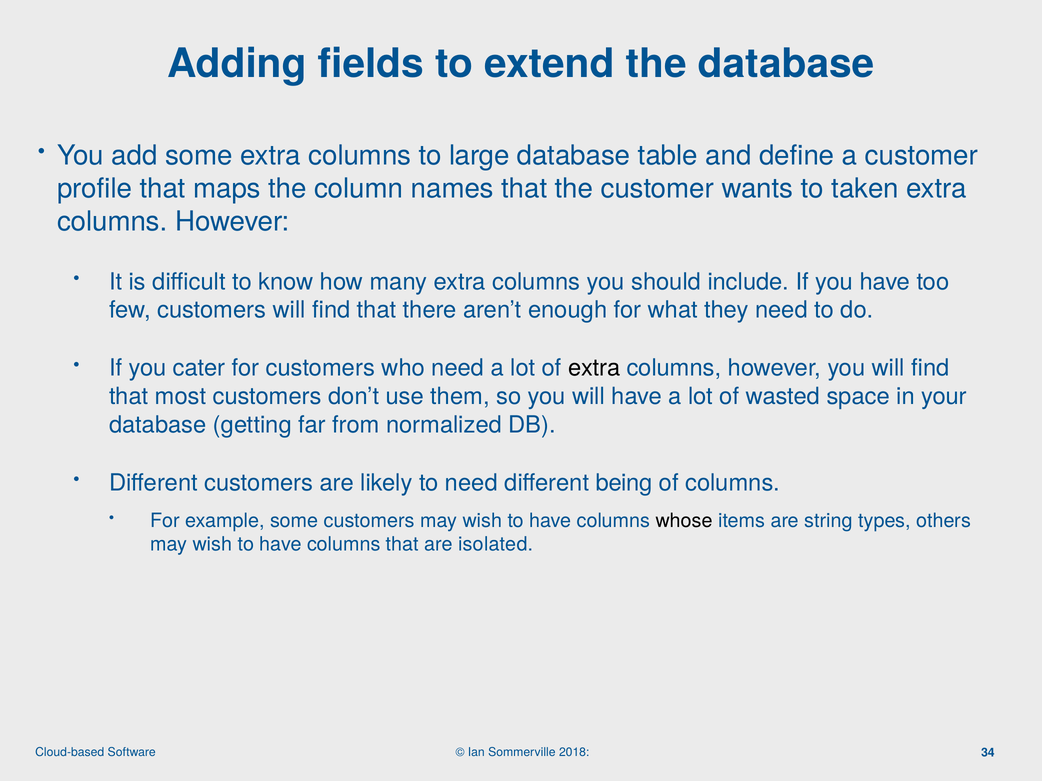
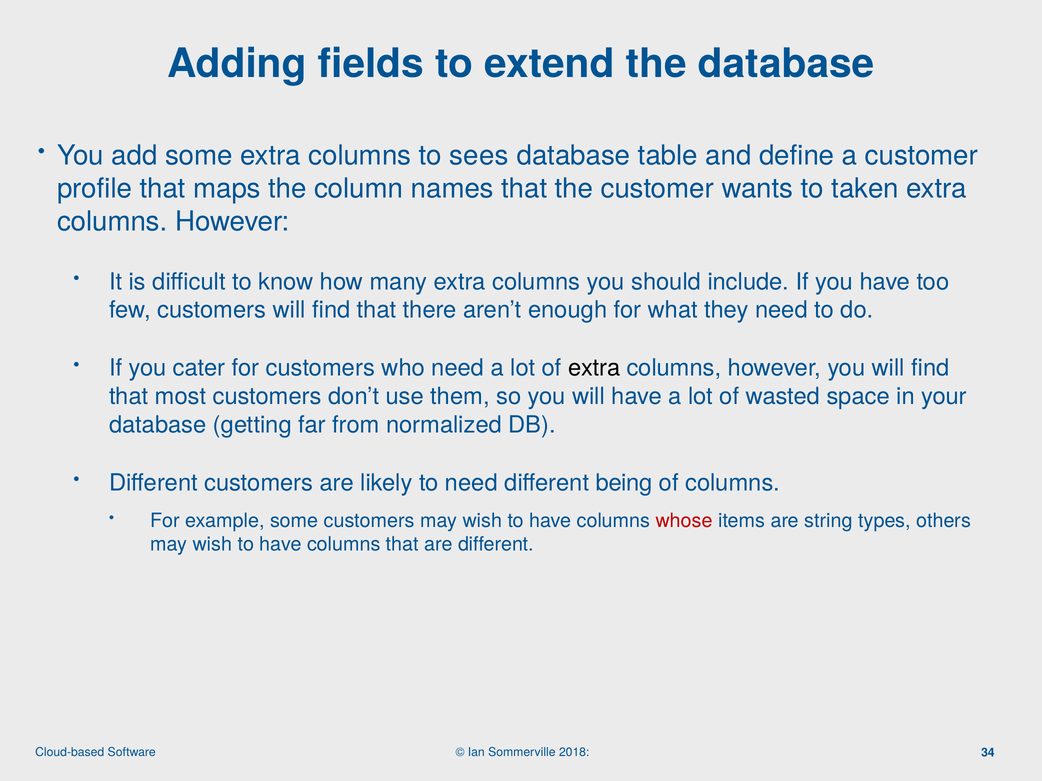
large: large -> sees
whose colour: black -> red
are isolated: isolated -> different
